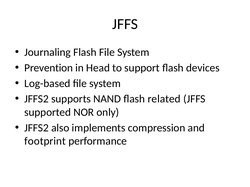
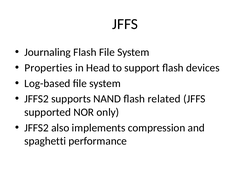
Prevention: Prevention -> Properties
footprint: footprint -> spaghetti
